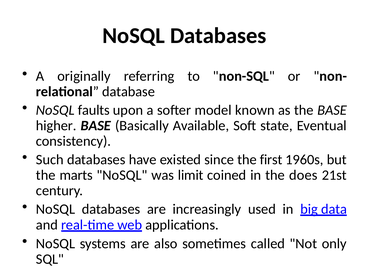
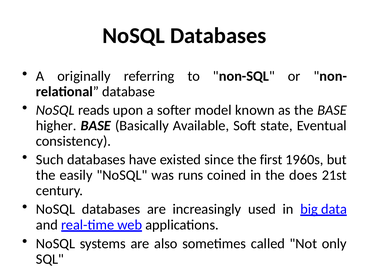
faults: faults -> reads
marts: marts -> easily
limit: limit -> runs
